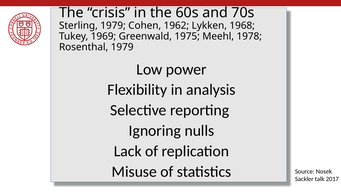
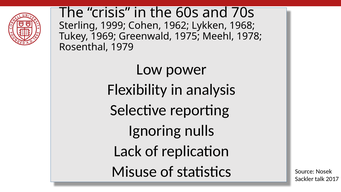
Sterling 1979: 1979 -> 1999
